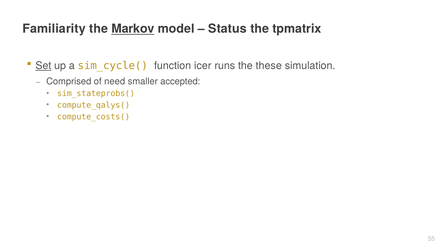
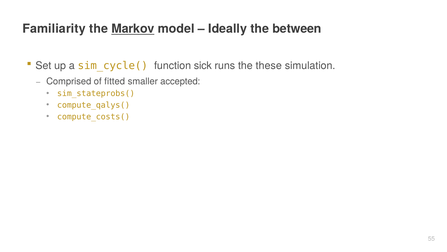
Status: Status -> Ideally
tpmatrix: tpmatrix -> between
Set underline: present -> none
icer: icer -> sick
need: need -> fitted
